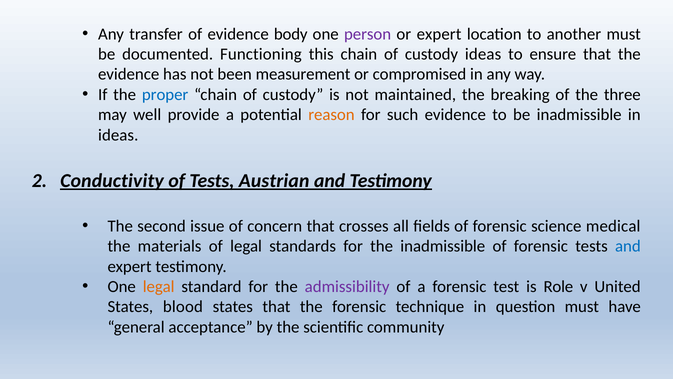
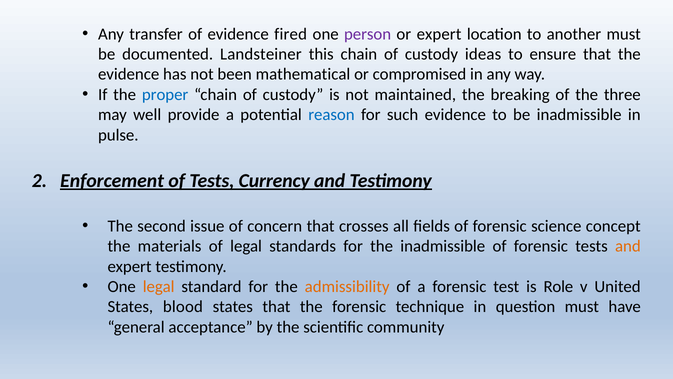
body: body -> fired
Functioning: Functioning -> Landsteiner
measurement: measurement -> mathematical
reason colour: orange -> blue
ideas at (118, 135): ideas -> pulse
Conductivity: Conductivity -> Enforcement
Austrian: Austrian -> Currency
medical: medical -> concept
and at (628, 246) colour: blue -> orange
admissibility colour: purple -> orange
